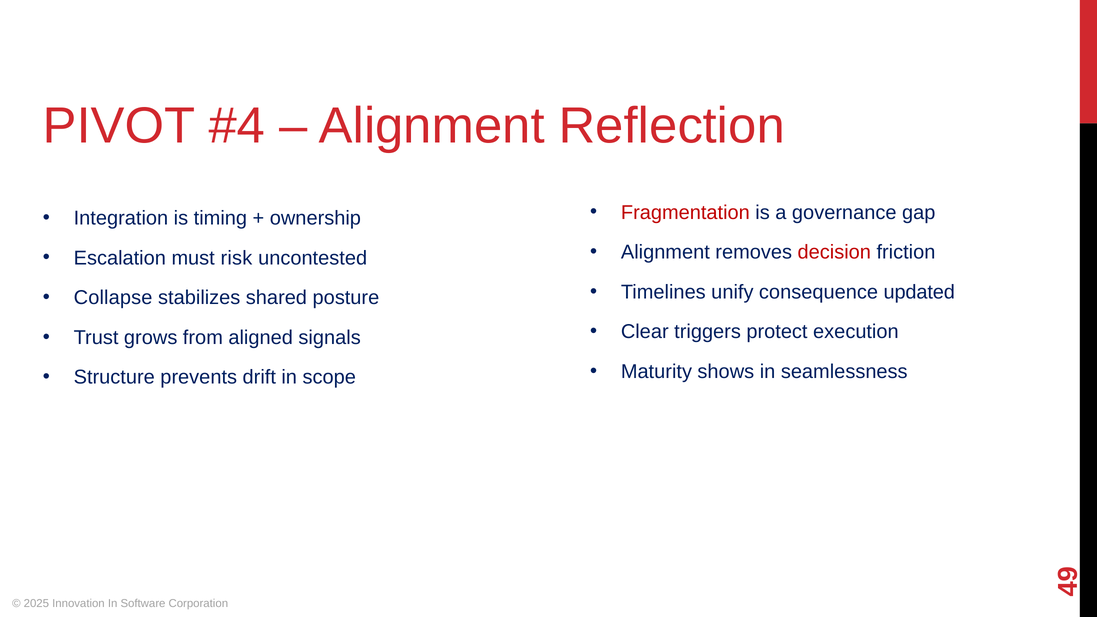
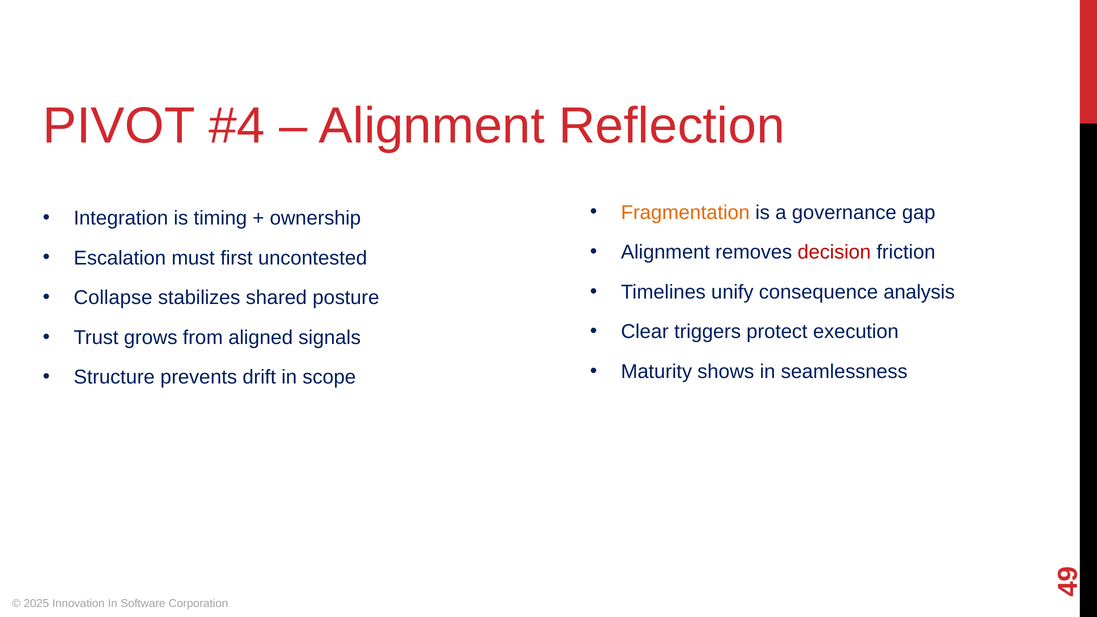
Fragmentation colour: red -> orange
risk: risk -> first
updated: updated -> analysis
